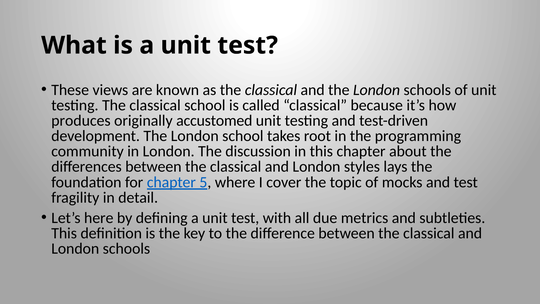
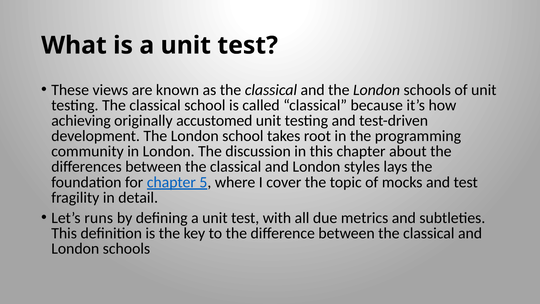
produces: produces -> achieving
here: here -> runs
